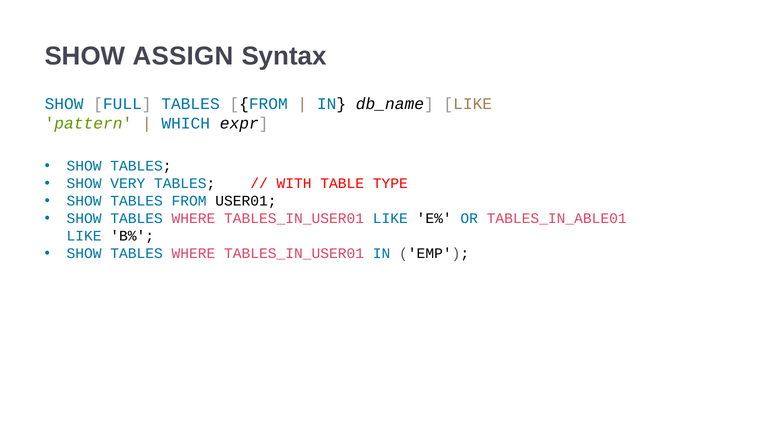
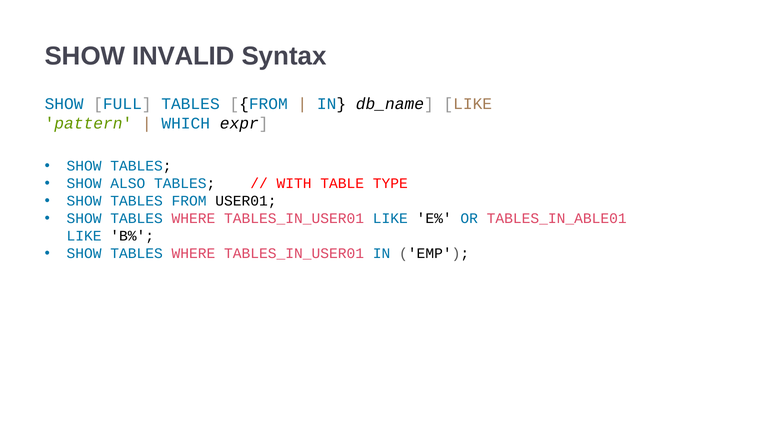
ASSIGN: ASSIGN -> INVALID
VERY: VERY -> ALSO
